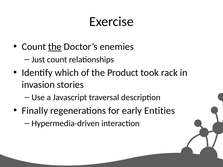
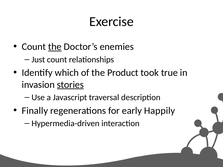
rack: rack -> true
stories underline: none -> present
Entities: Entities -> Happily
